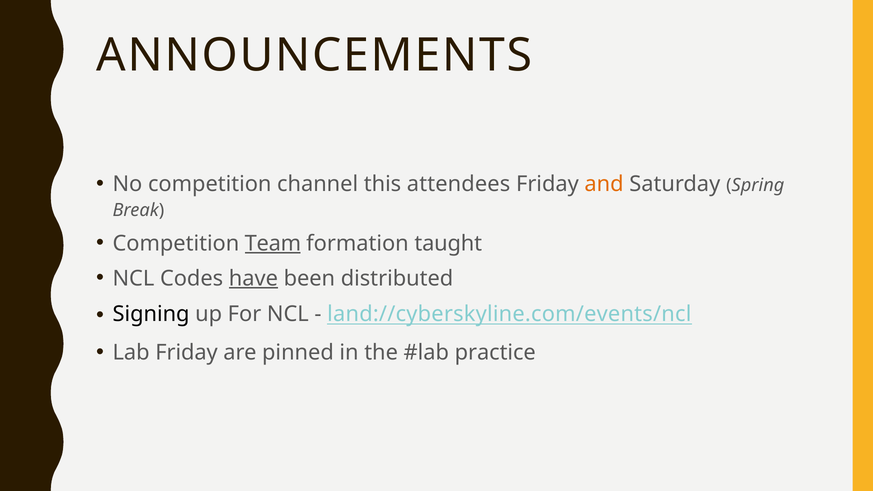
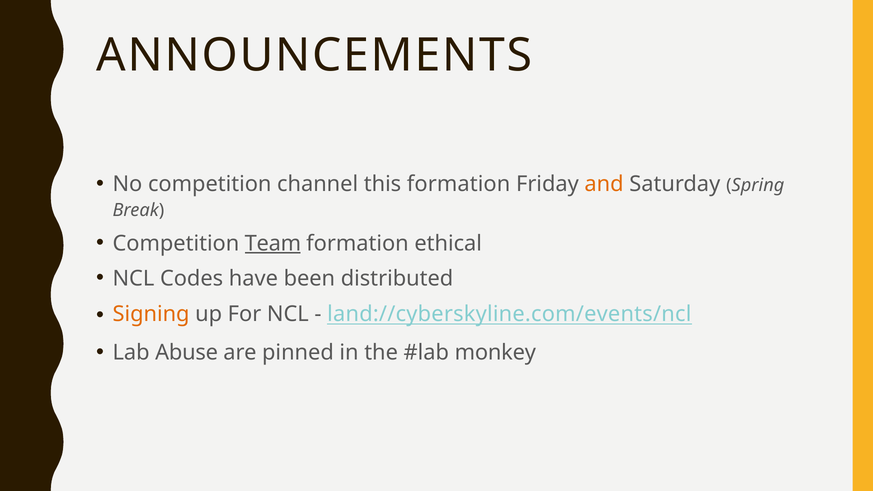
this attendees: attendees -> formation
taught: taught -> ethical
have underline: present -> none
Signing colour: black -> orange
Lab Friday: Friday -> Abuse
practice: practice -> monkey
